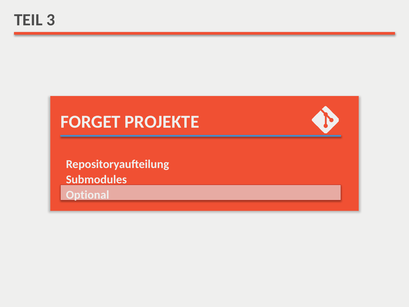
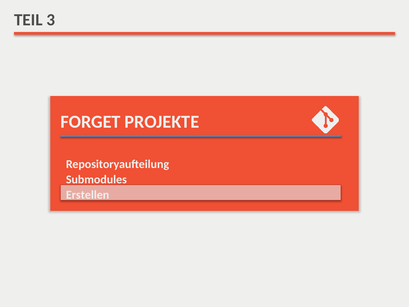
Optional: Optional -> Erstellen
